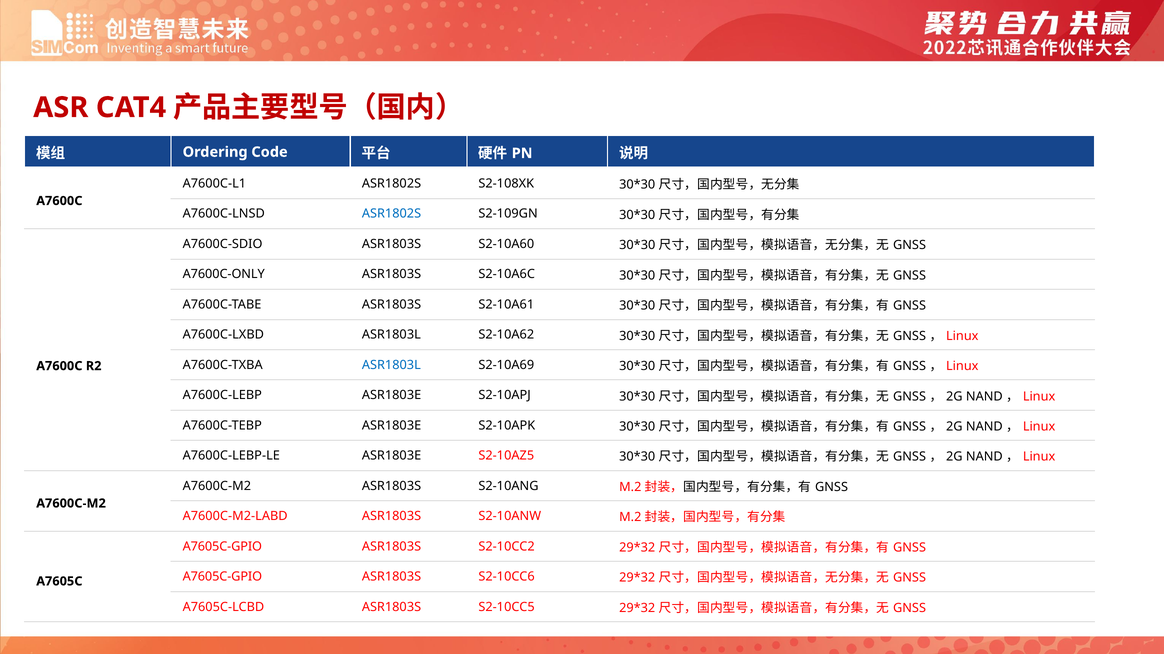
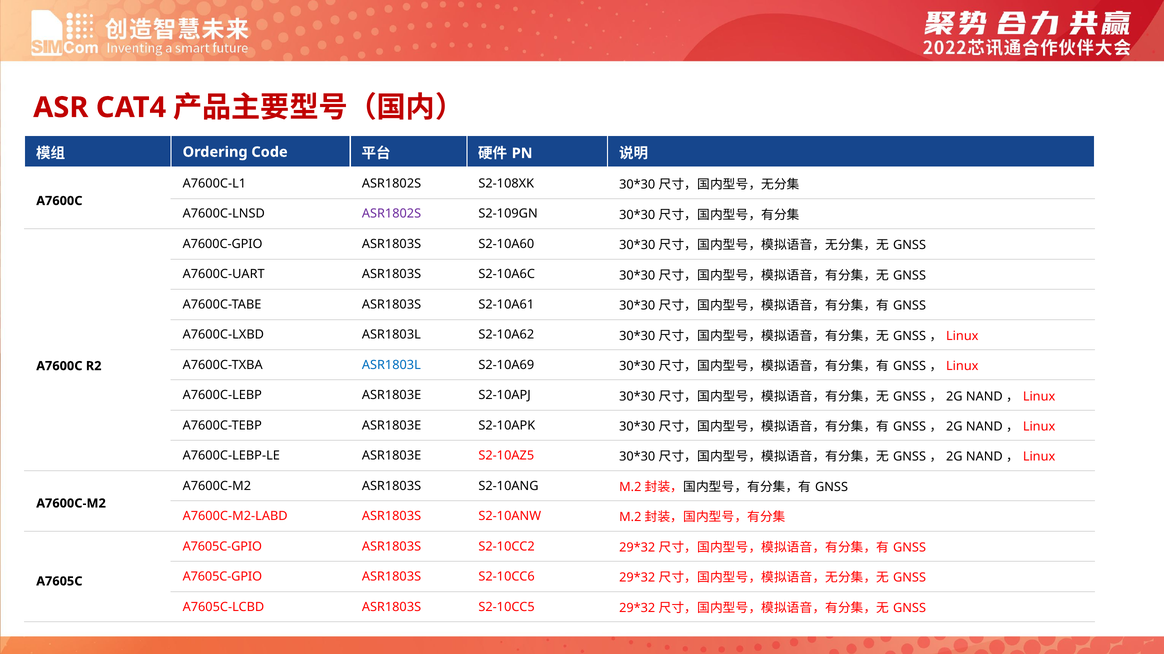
ASR1802S at (391, 214) colour: blue -> purple
A7600C-SDIO: A7600C-SDIO -> A7600C-GPIO
A7600C-ONLY: A7600C-ONLY -> A7600C-UART
